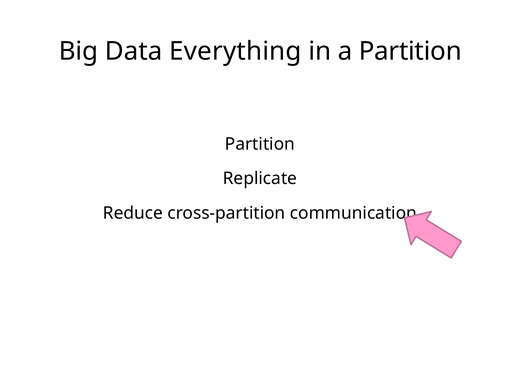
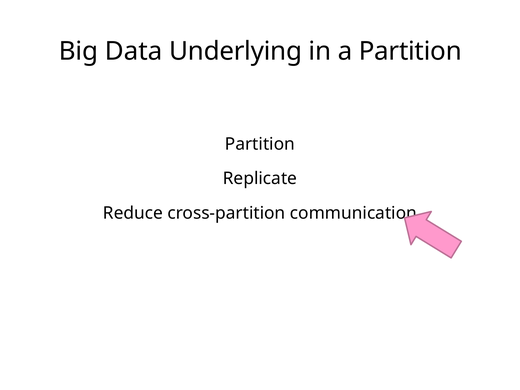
Everything: Everything -> Underlying
